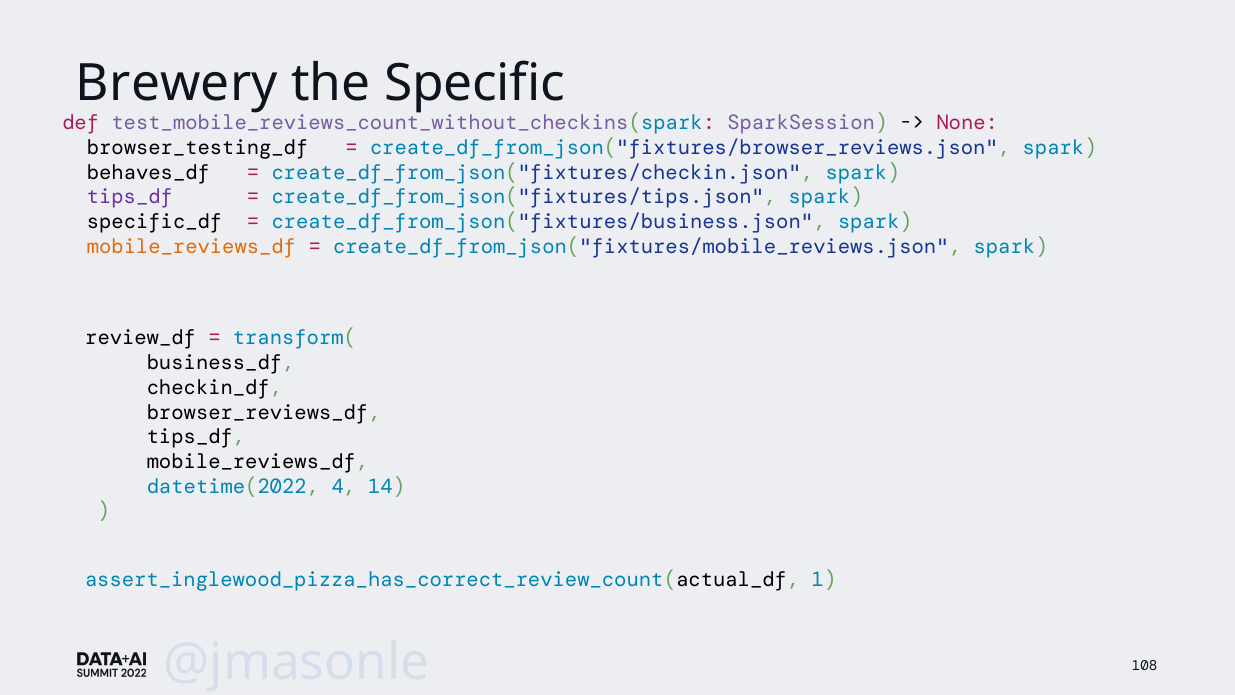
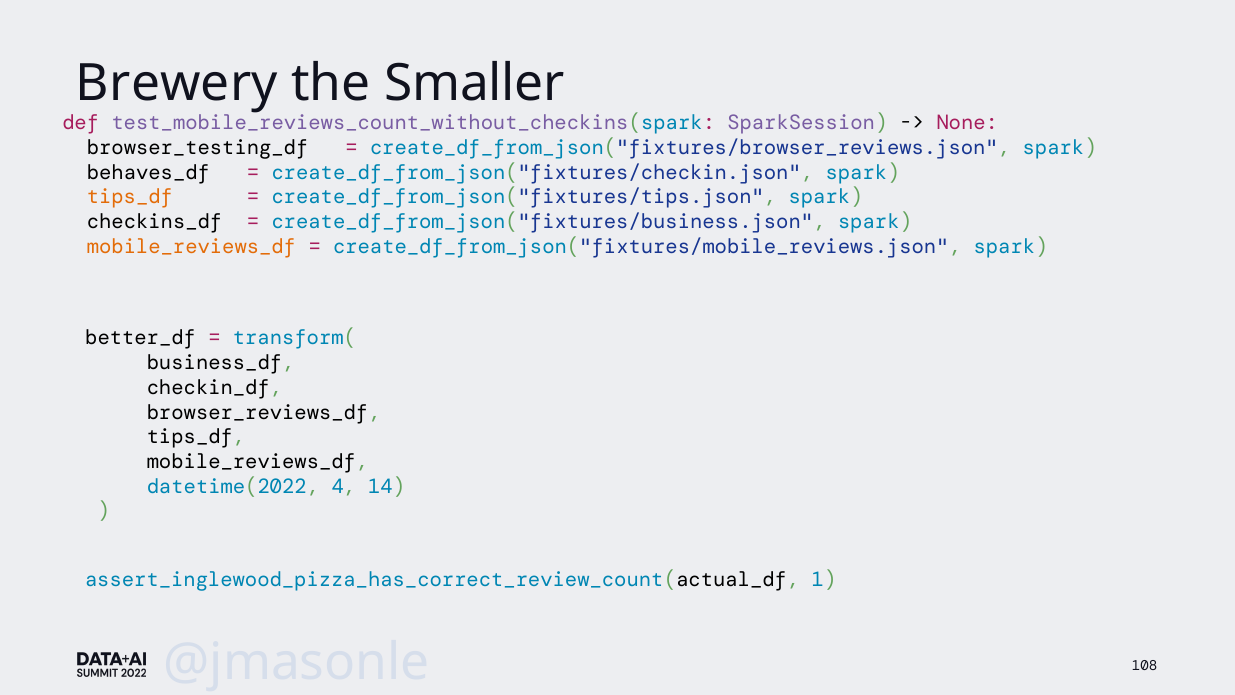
Specific: Specific -> Smaller
tips_df at (130, 197) colour: purple -> orange
specific_df: specific_df -> checkins_df
review_df: review_df -> better_df
